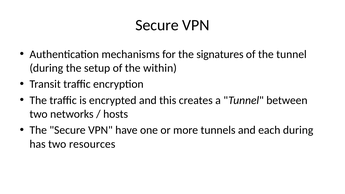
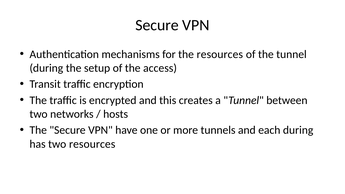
the signatures: signatures -> resources
within: within -> access
